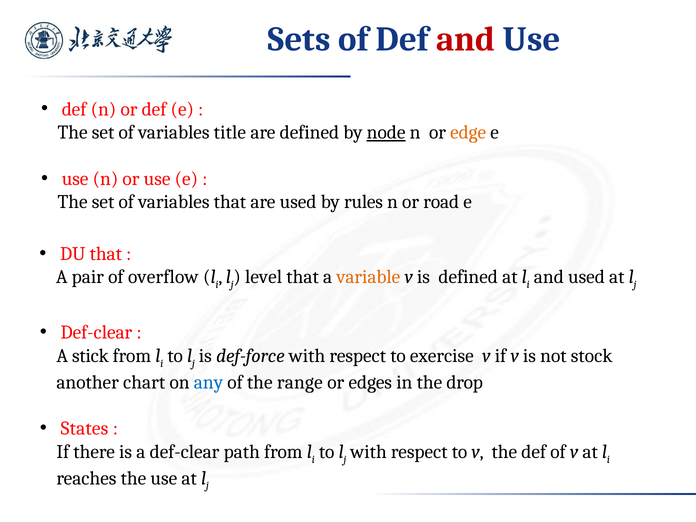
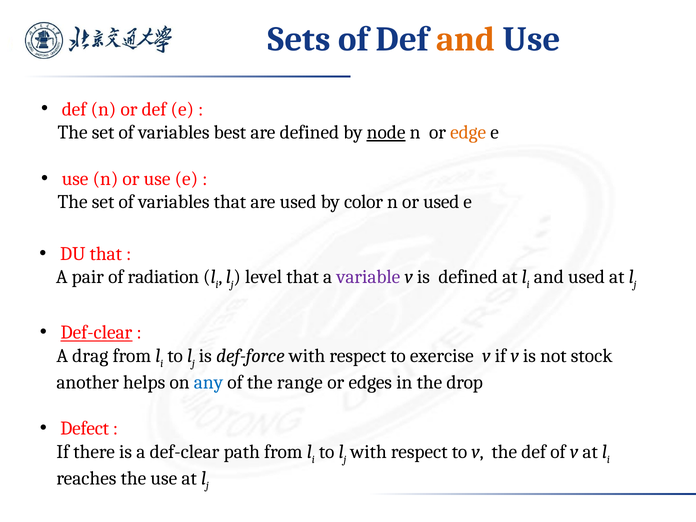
and at (466, 39) colour: red -> orange
title: title -> best
rules: rules -> color
or road: road -> used
overflow: overflow -> radiation
variable colour: orange -> purple
Def-clear at (96, 333) underline: none -> present
stick: stick -> drag
chart: chart -> helps
States: States -> Defect
